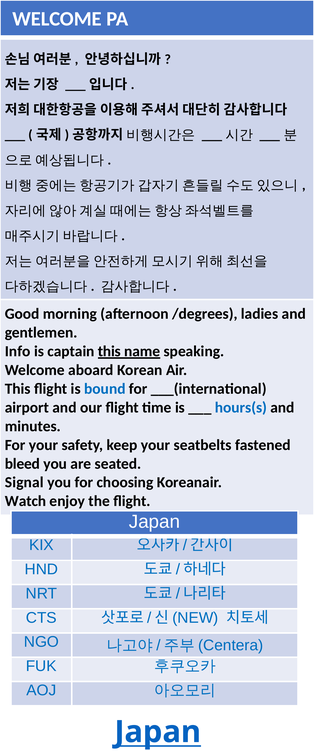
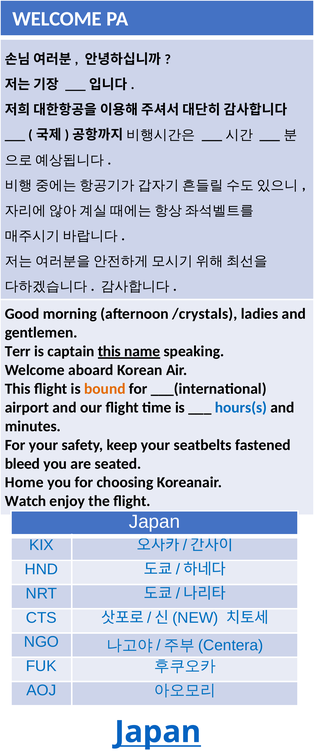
/degrees: /degrees -> /crystals
Info: Info -> Terr
bound colour: blue -> orange
Signal: Signal -> Home
